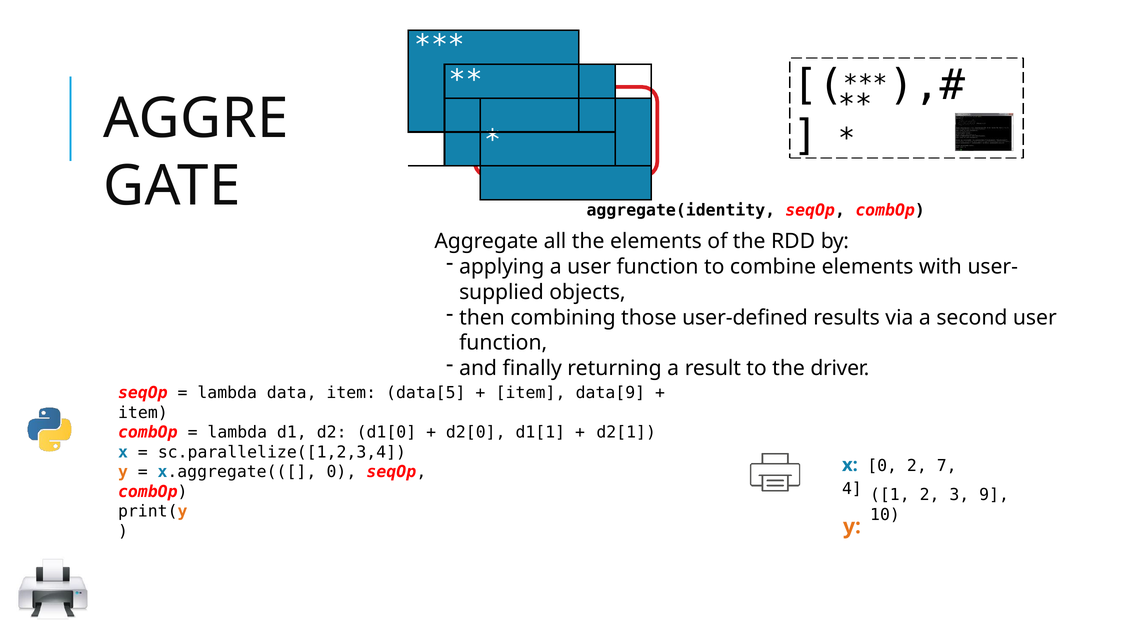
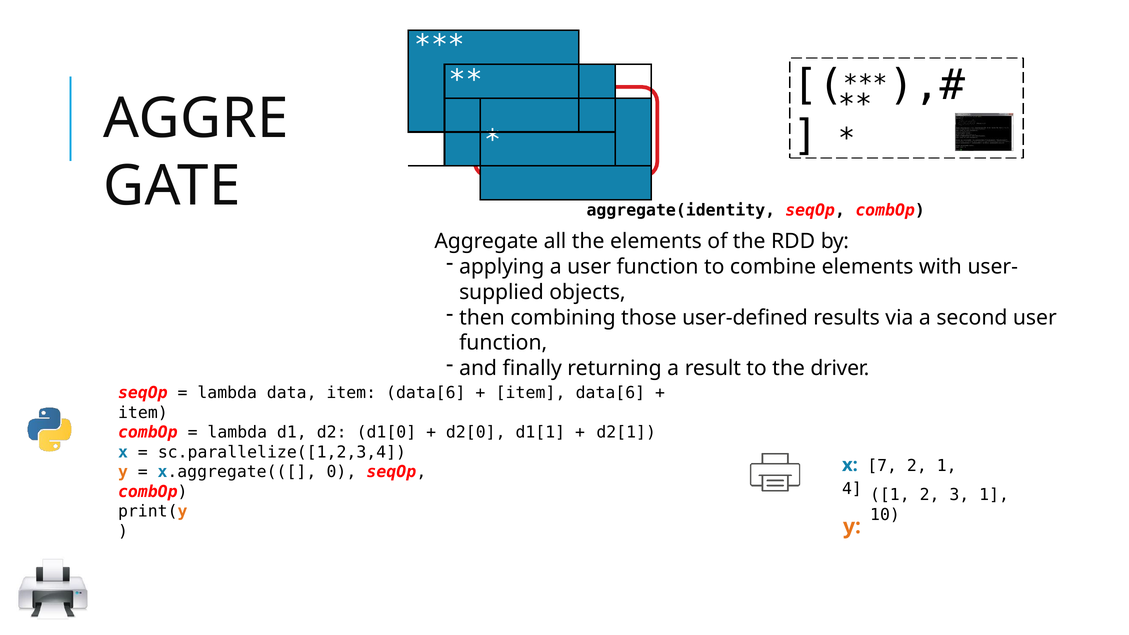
data item data[5: data[5 -> data[6
data[9 at (610, 393): data[9 -> data[6
x 0: 0 -> 7
2 7: 7 -> 1
3 9: 9 -> 1
